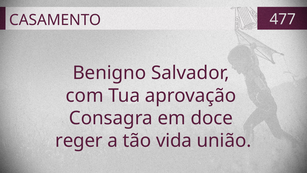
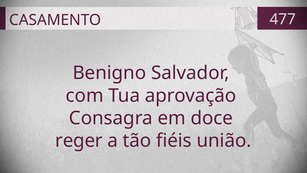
vida: vida -> fiéis
